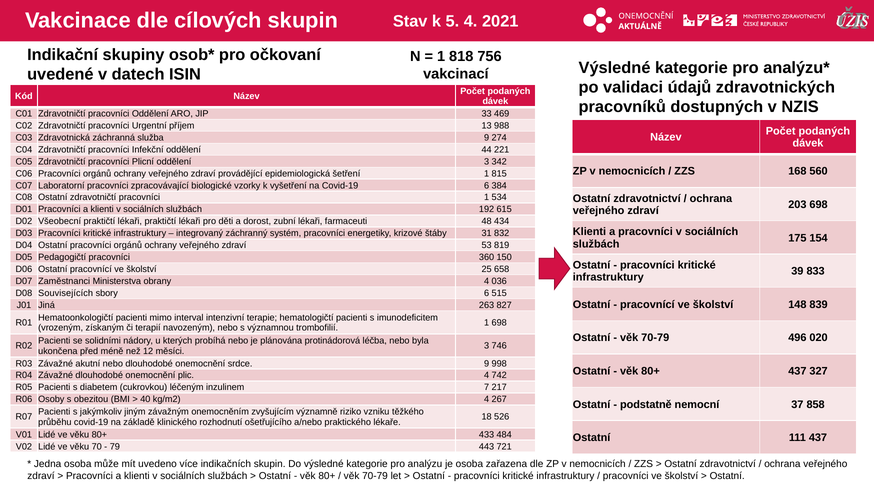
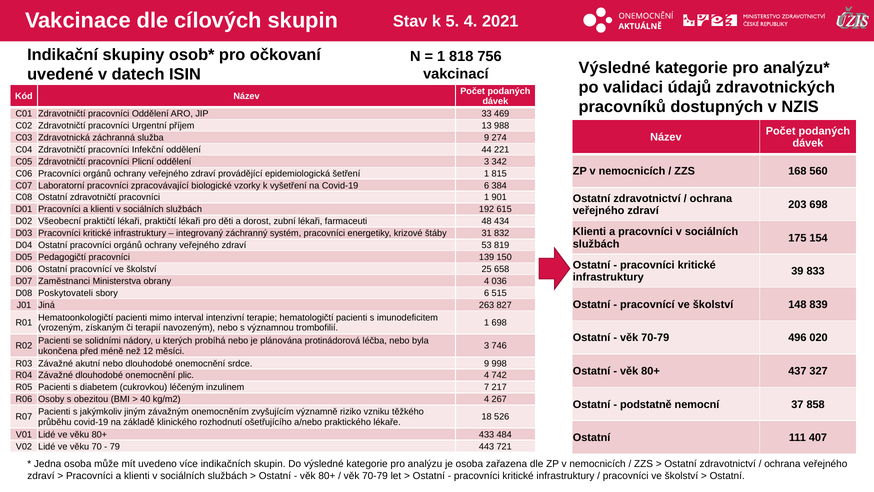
534: 534 -> 901
360: 360 -> 139
Souvisejících: Souvisejících -> Poskytovateli
111 437: 437 -> 407
